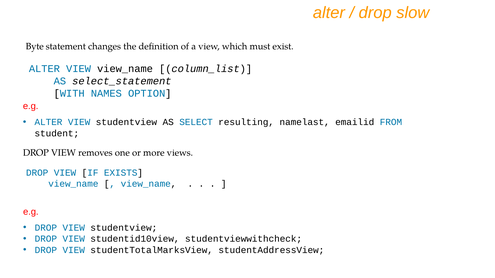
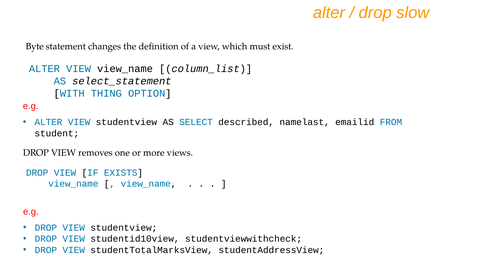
NAMES: NAMES -> THING
resulting: resulting -> described
